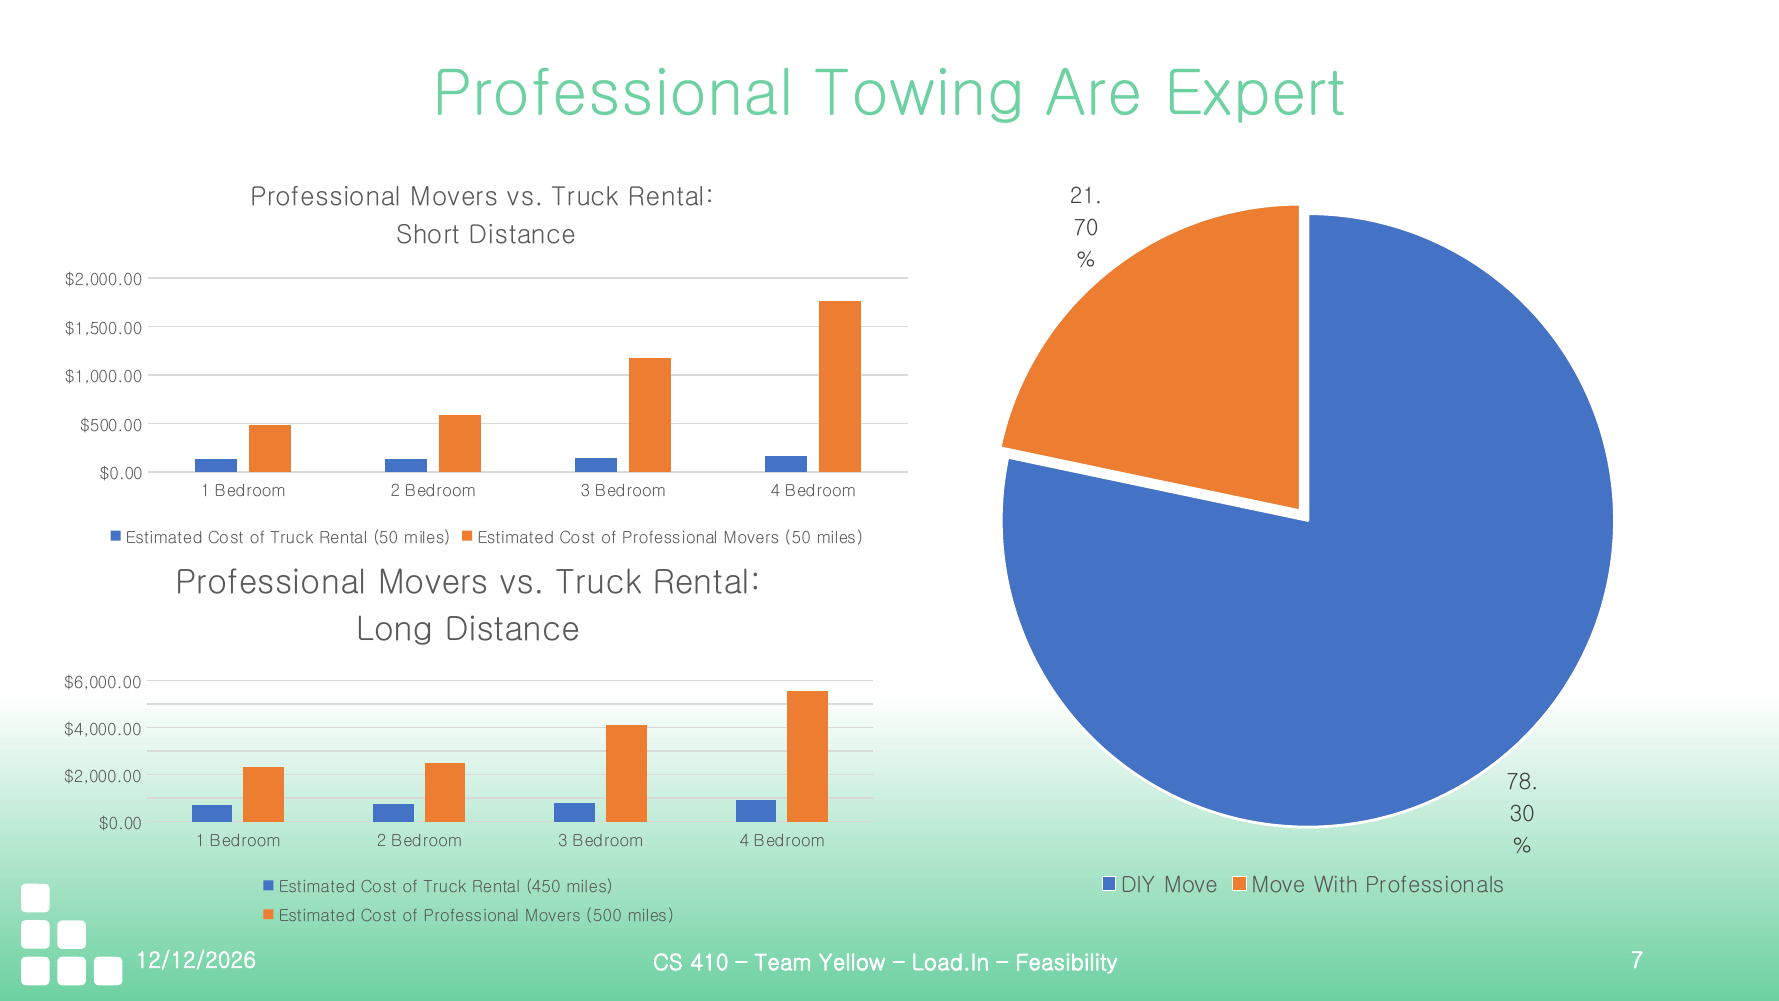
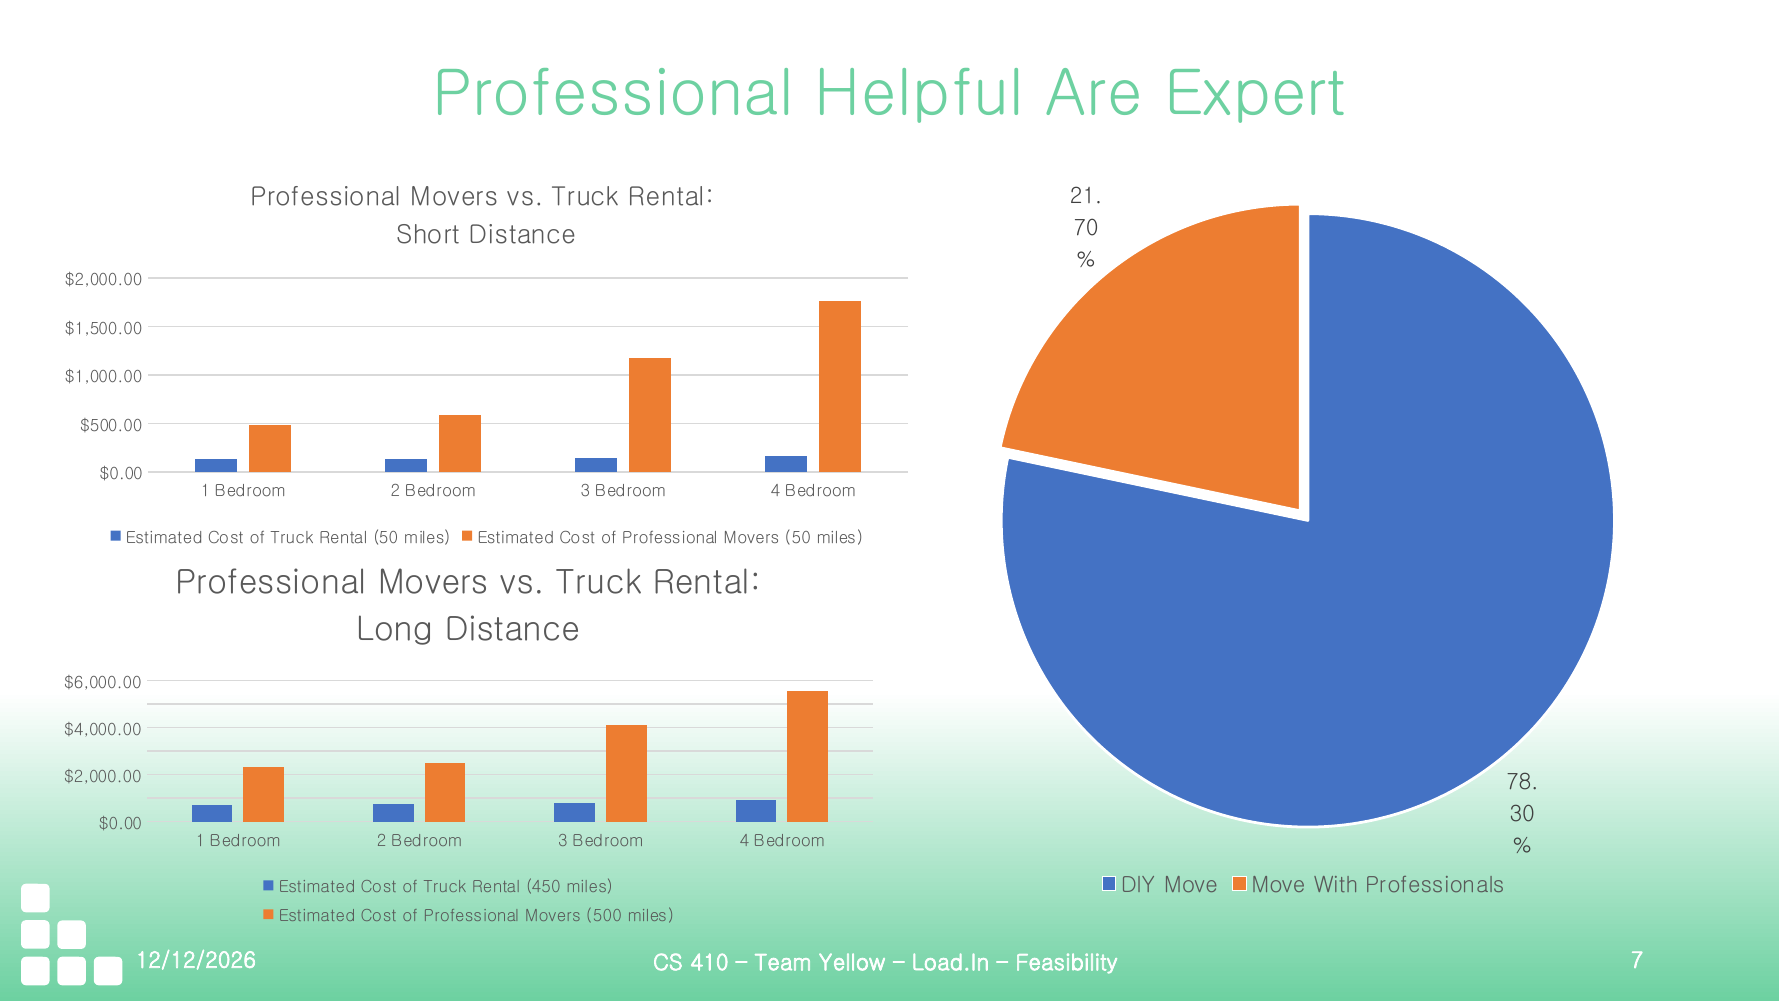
Towing: Towing -> Helpful
